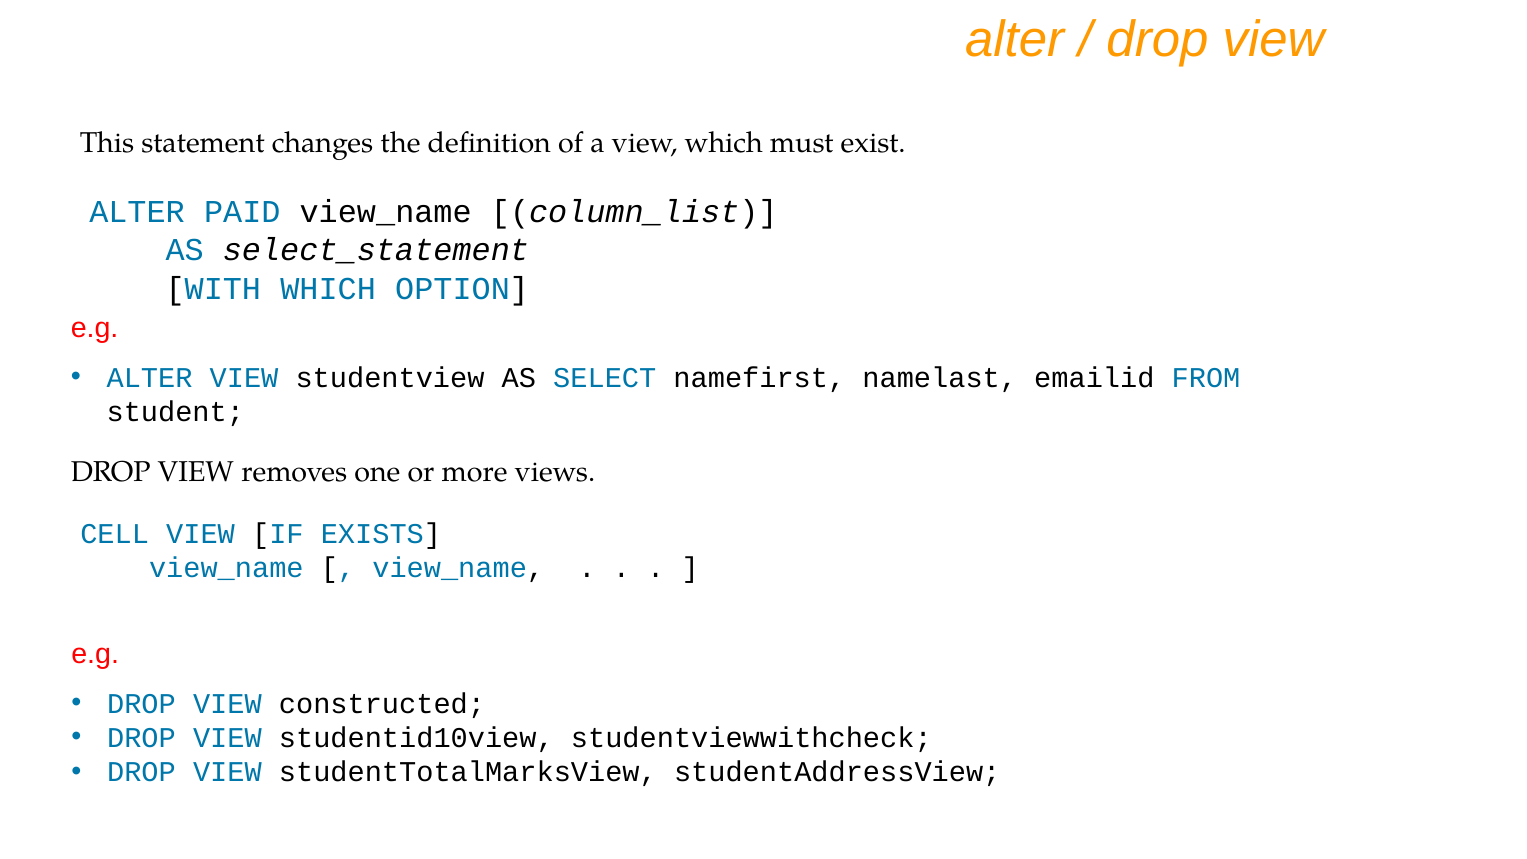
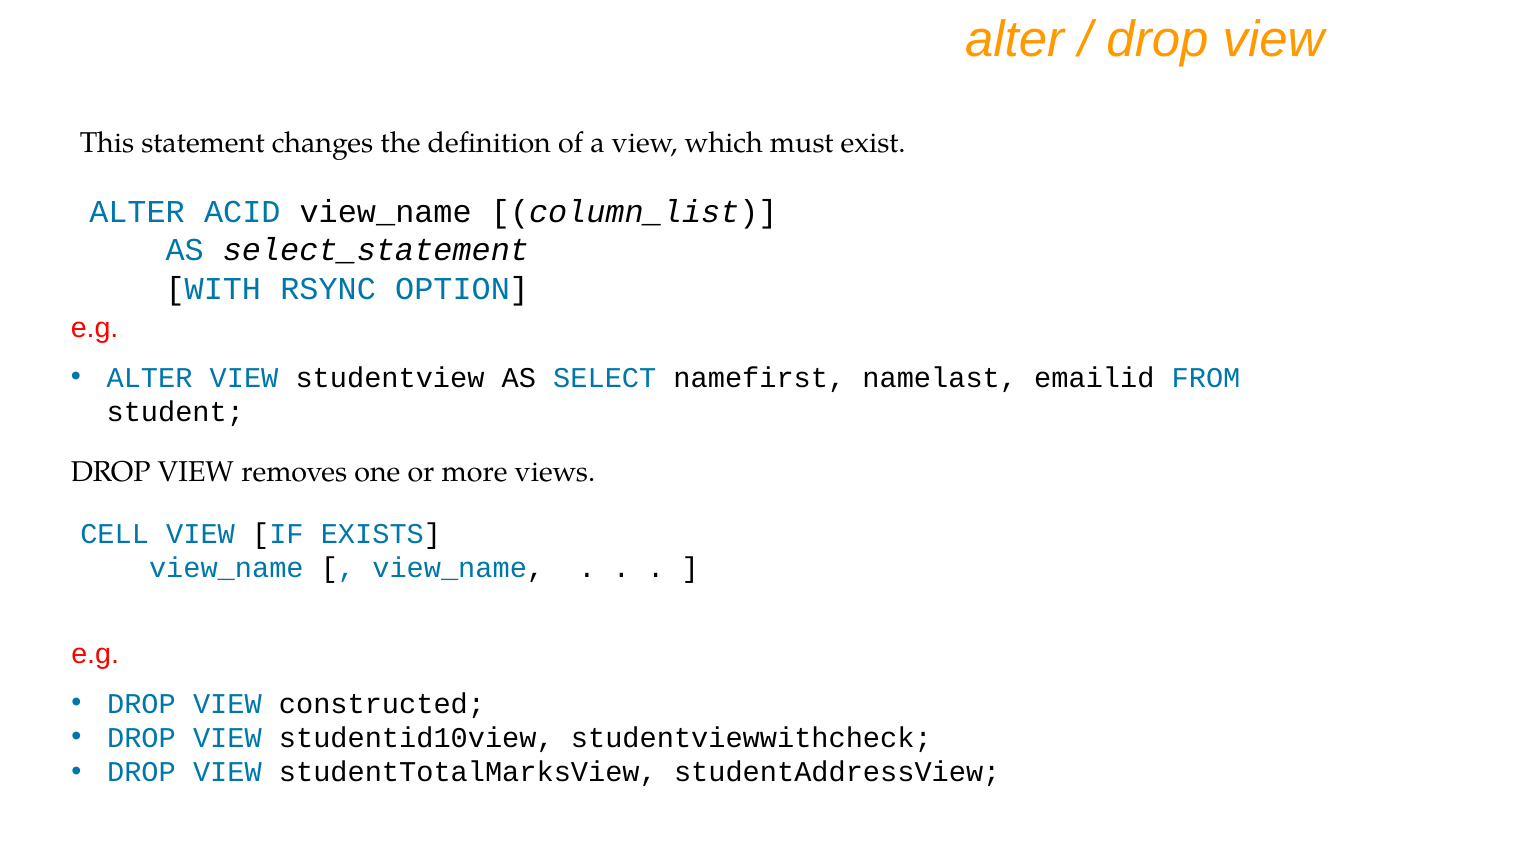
PAID: PAID -> ACID
WITH WHICH: WHICH -> RSYNC
